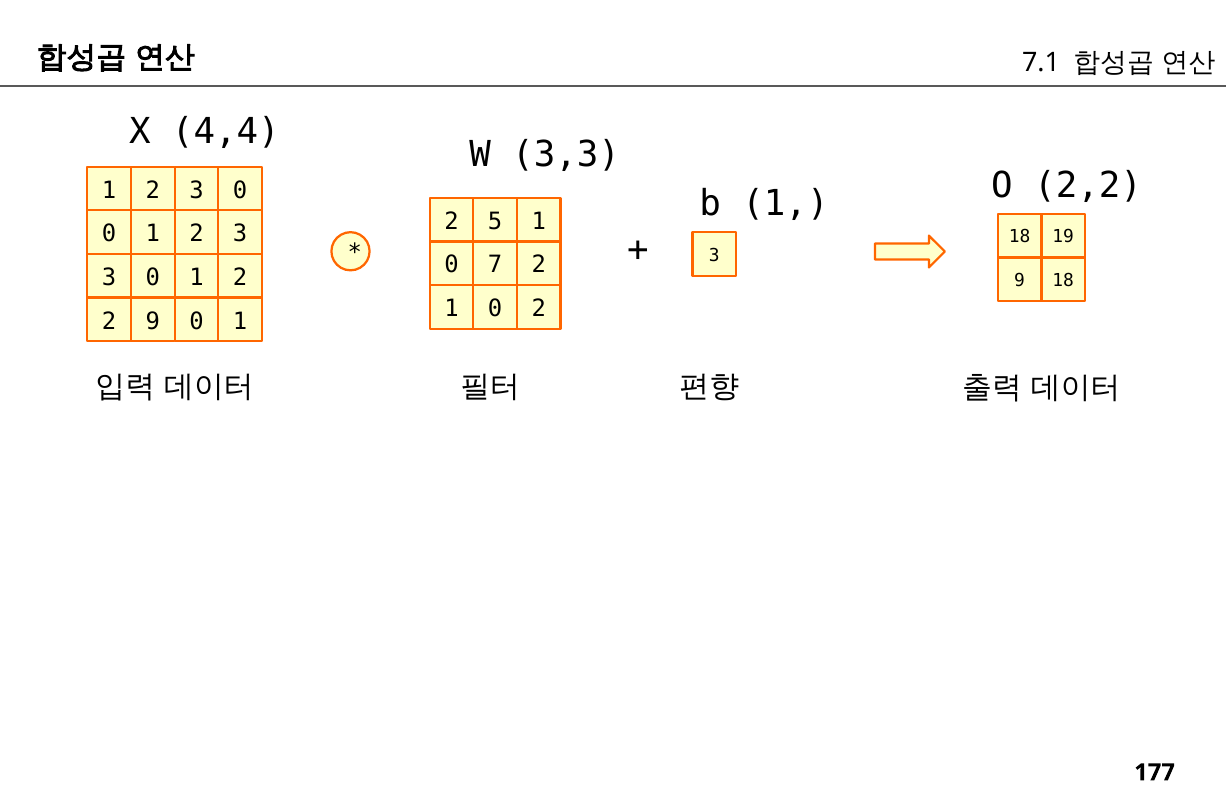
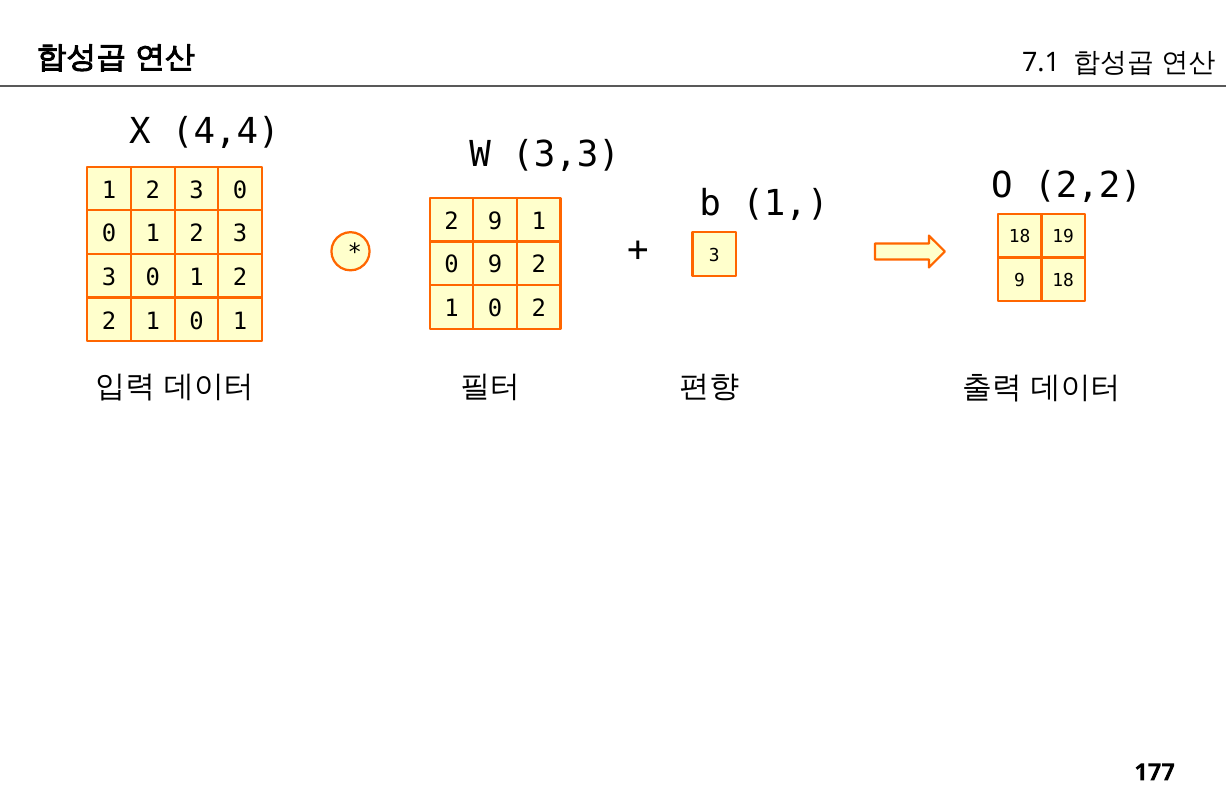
2 5: 5 -> 9
0 7: 7 -> 9
9 at (153, 321): 9 -> 1
